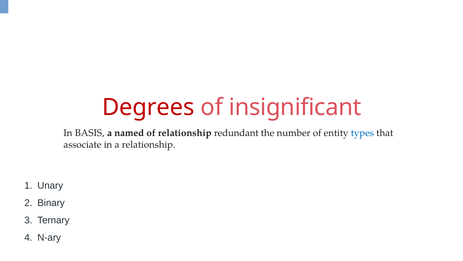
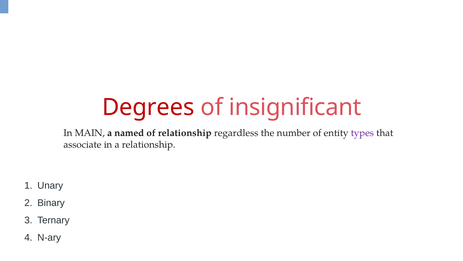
BASIS: BASIS -> MAIN
redundant: redundant -> regardless
types colour: blue -> purple
